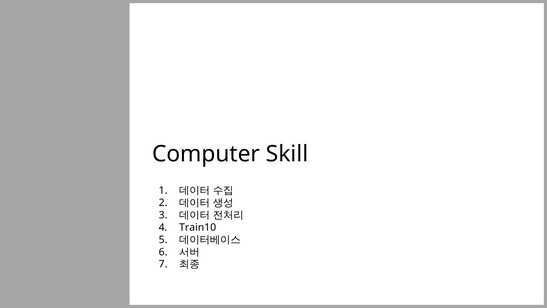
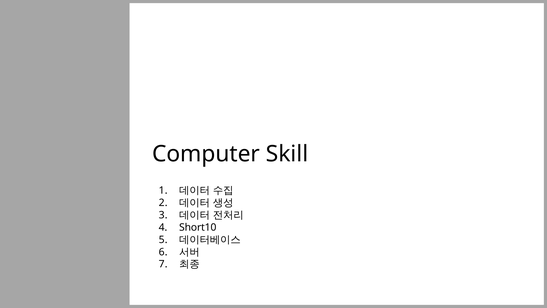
Train10: Train10 -> Short10
